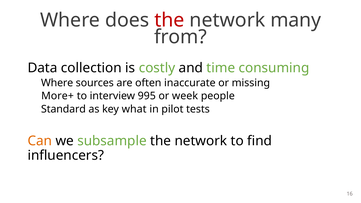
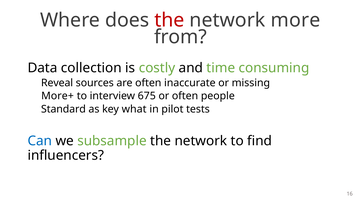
many: many -> more
Where at (57, 83): Where -> Reveal
995: 995 -> 675
or week: week -> often
Can colour: orange -> blue
